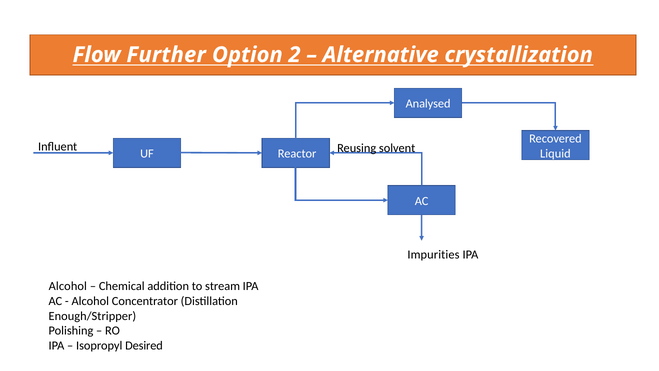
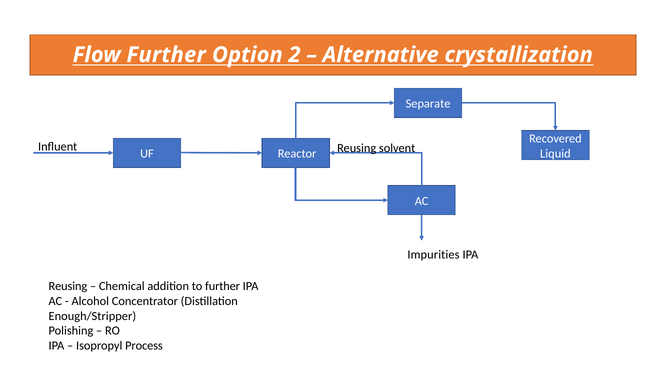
Analysed: Analysed -> Separate
Alcohol at (68, 286): Alcohol -> Reusing
to stream: stream -> further
Desired: Desired -> Process
